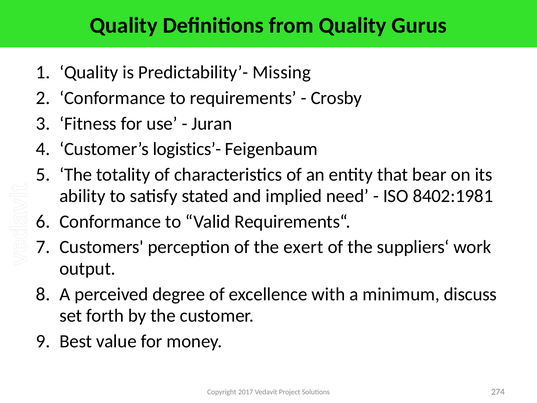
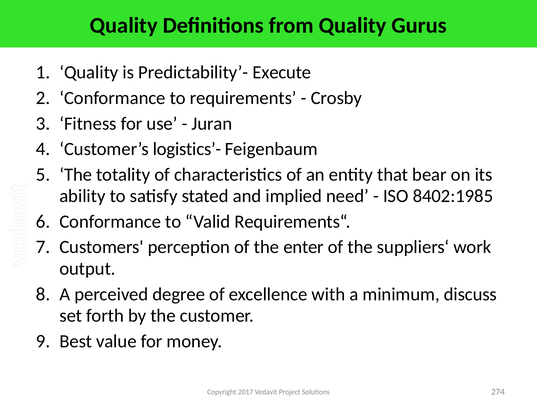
Missing: Missing -> Execute
8402:1981: 8402:1981 -> 8402:1985
exert: exert -> enter
